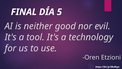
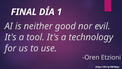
5: 5 -> 1
